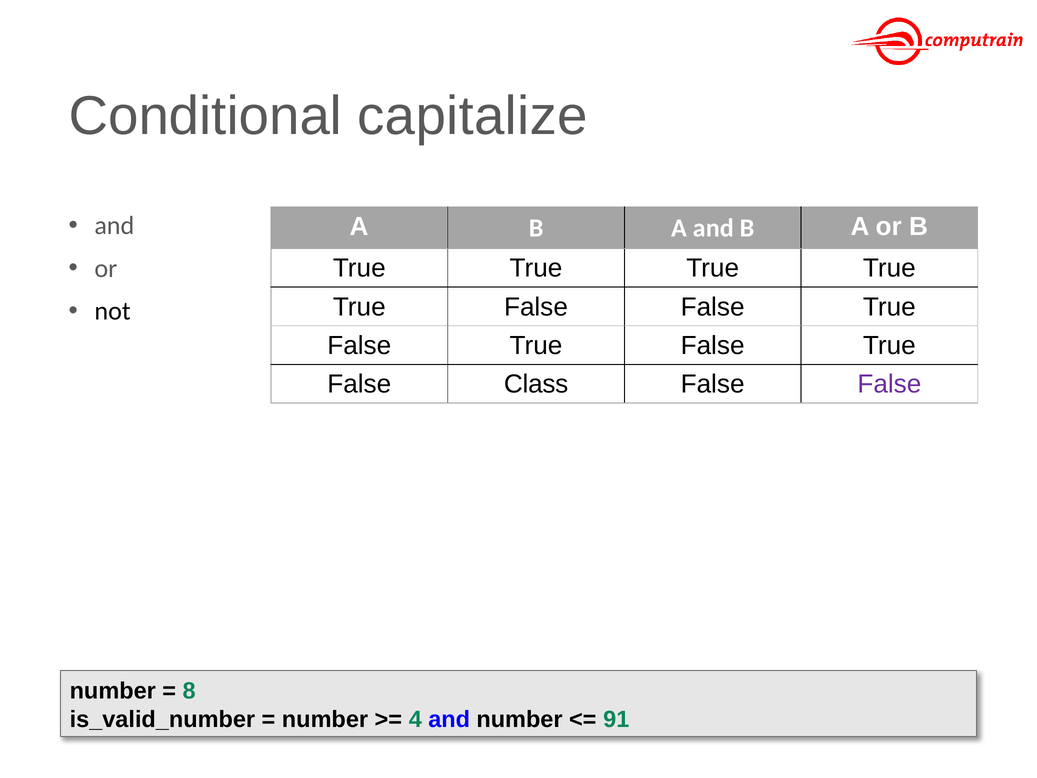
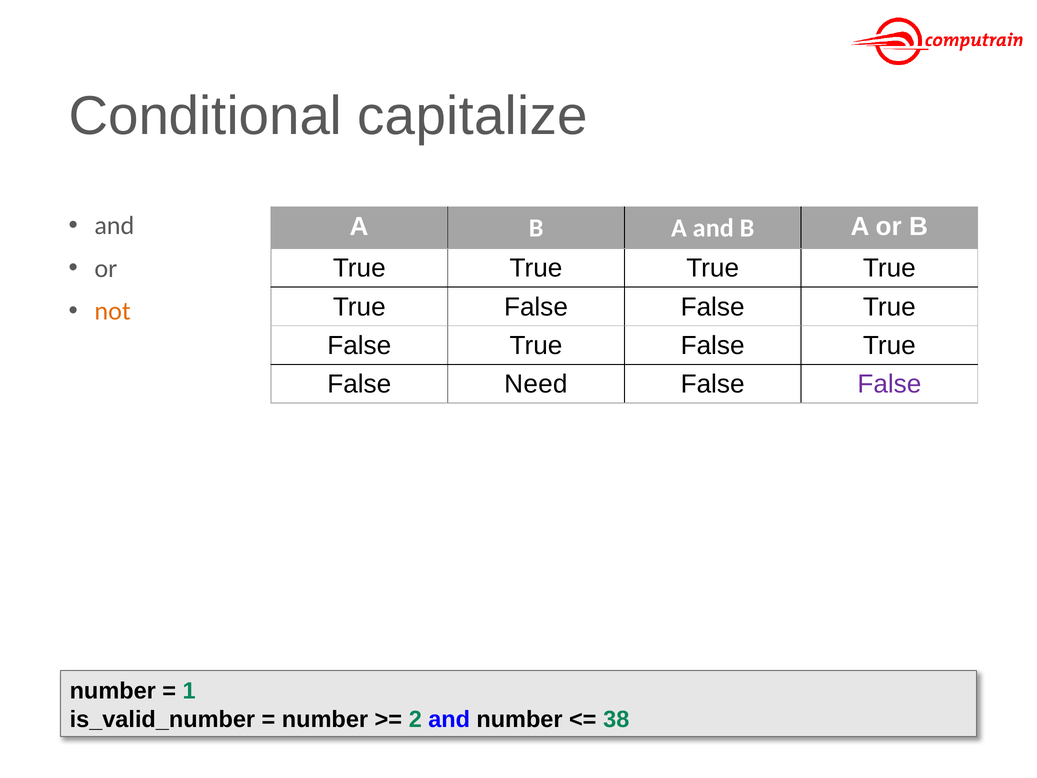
not colour: black -> orange
Class: Class -> Need
8: 8 -> 1
4: 4 -> 2
91: 91 -> 38
